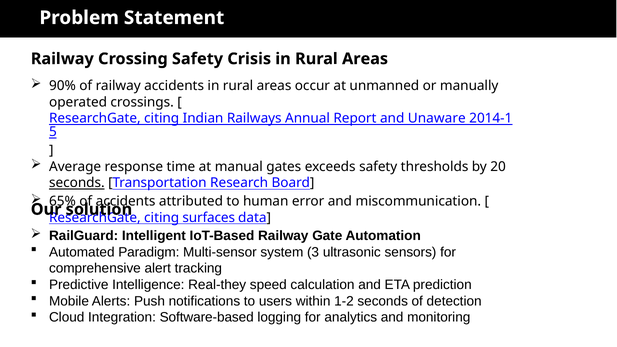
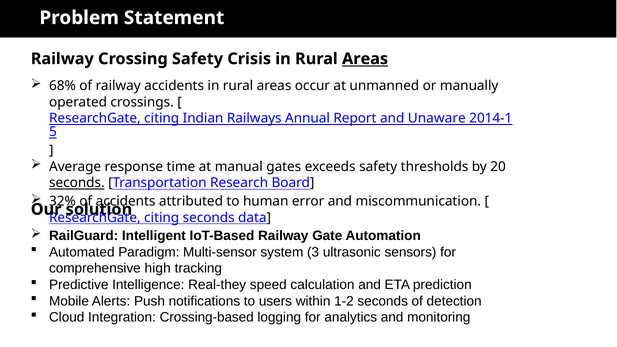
Areas at (365, 59) underline: none -> present
90%: 90% -> 68%
65%: 65% -> 32%
citing surfaces: surfaces -> seconds
alert: alert -> high
Software-based: Software-based -> Crossing-based
